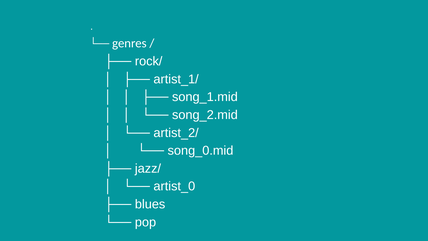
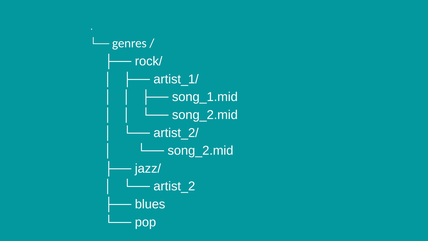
song_0.mid at (201, 151): song_0.mid -> song_2.mid
artist_0: artist_0 -> artist_2
